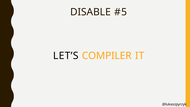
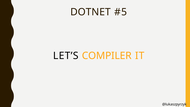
DISABLE: DISABLE -> DOTNET
